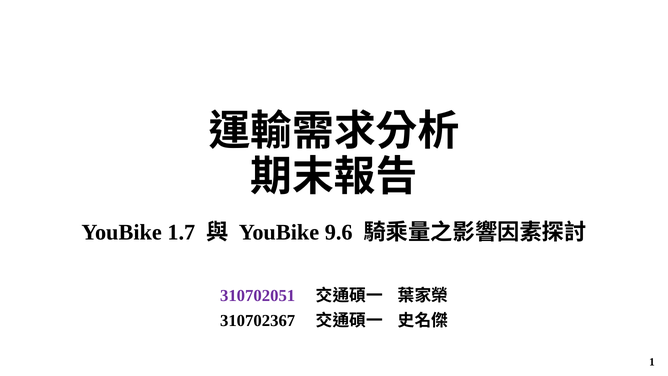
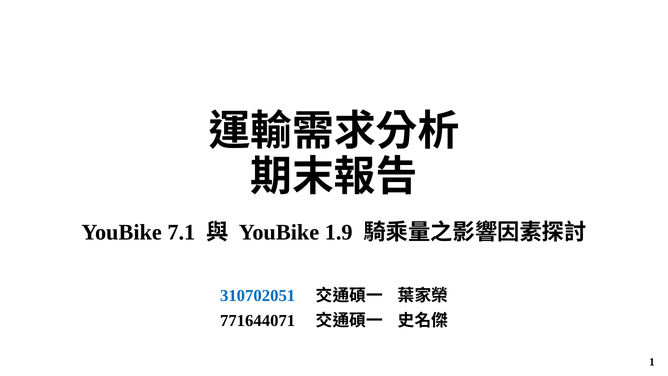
1.7: 1.7 -> 7.1
9.6: 9.6 -> 1.9
310702051 colour: purple -> blue
310702367: 310702367 -> 771644071
